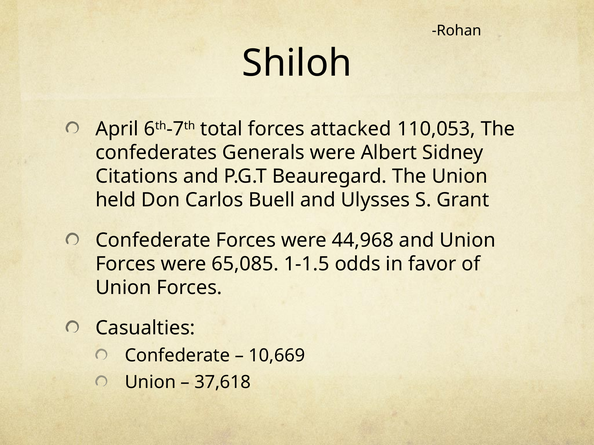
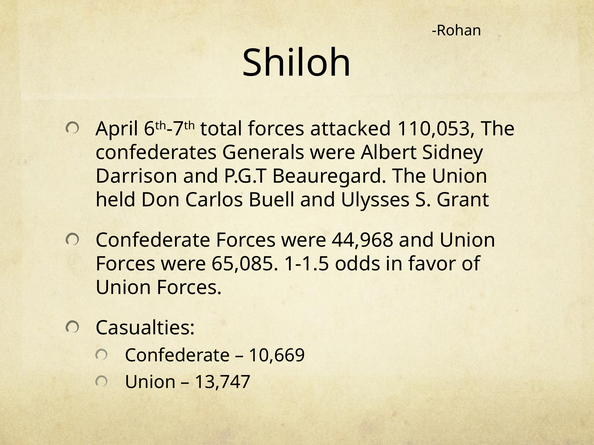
Citations: Citations -> Darrison
37,618: 37,618 -> 13,747
